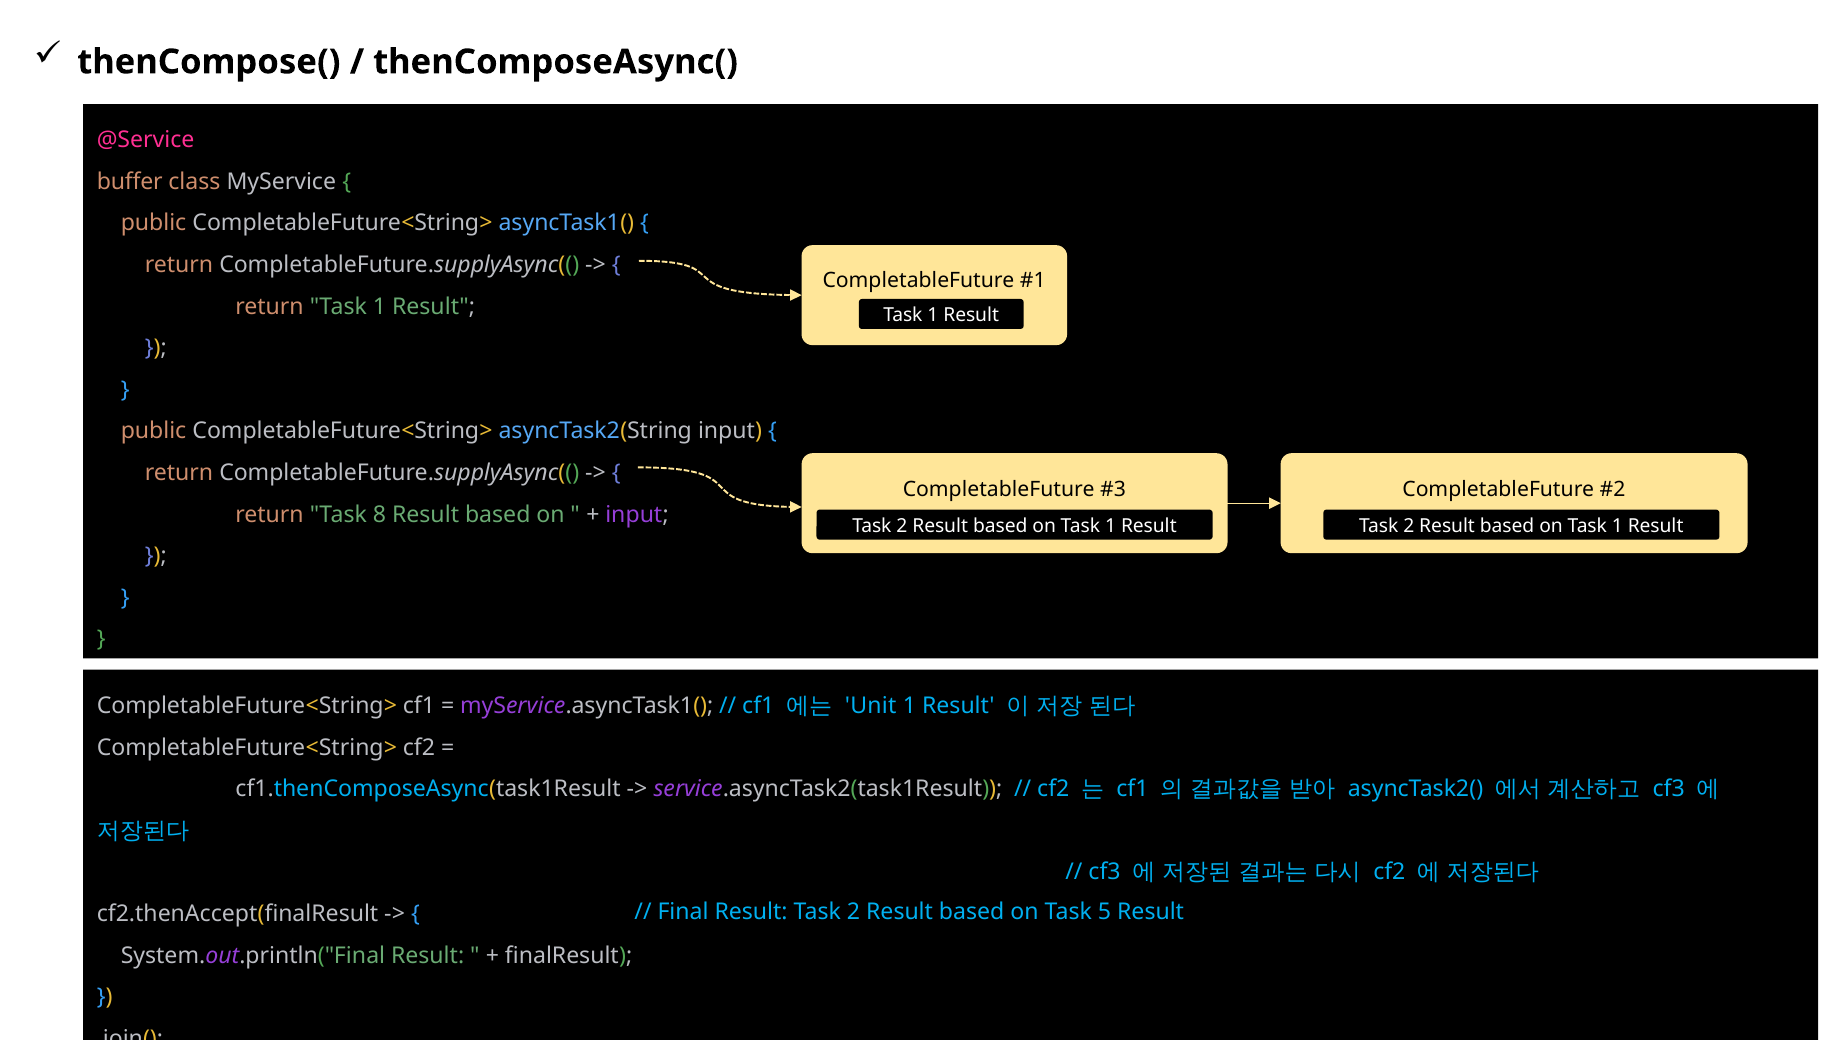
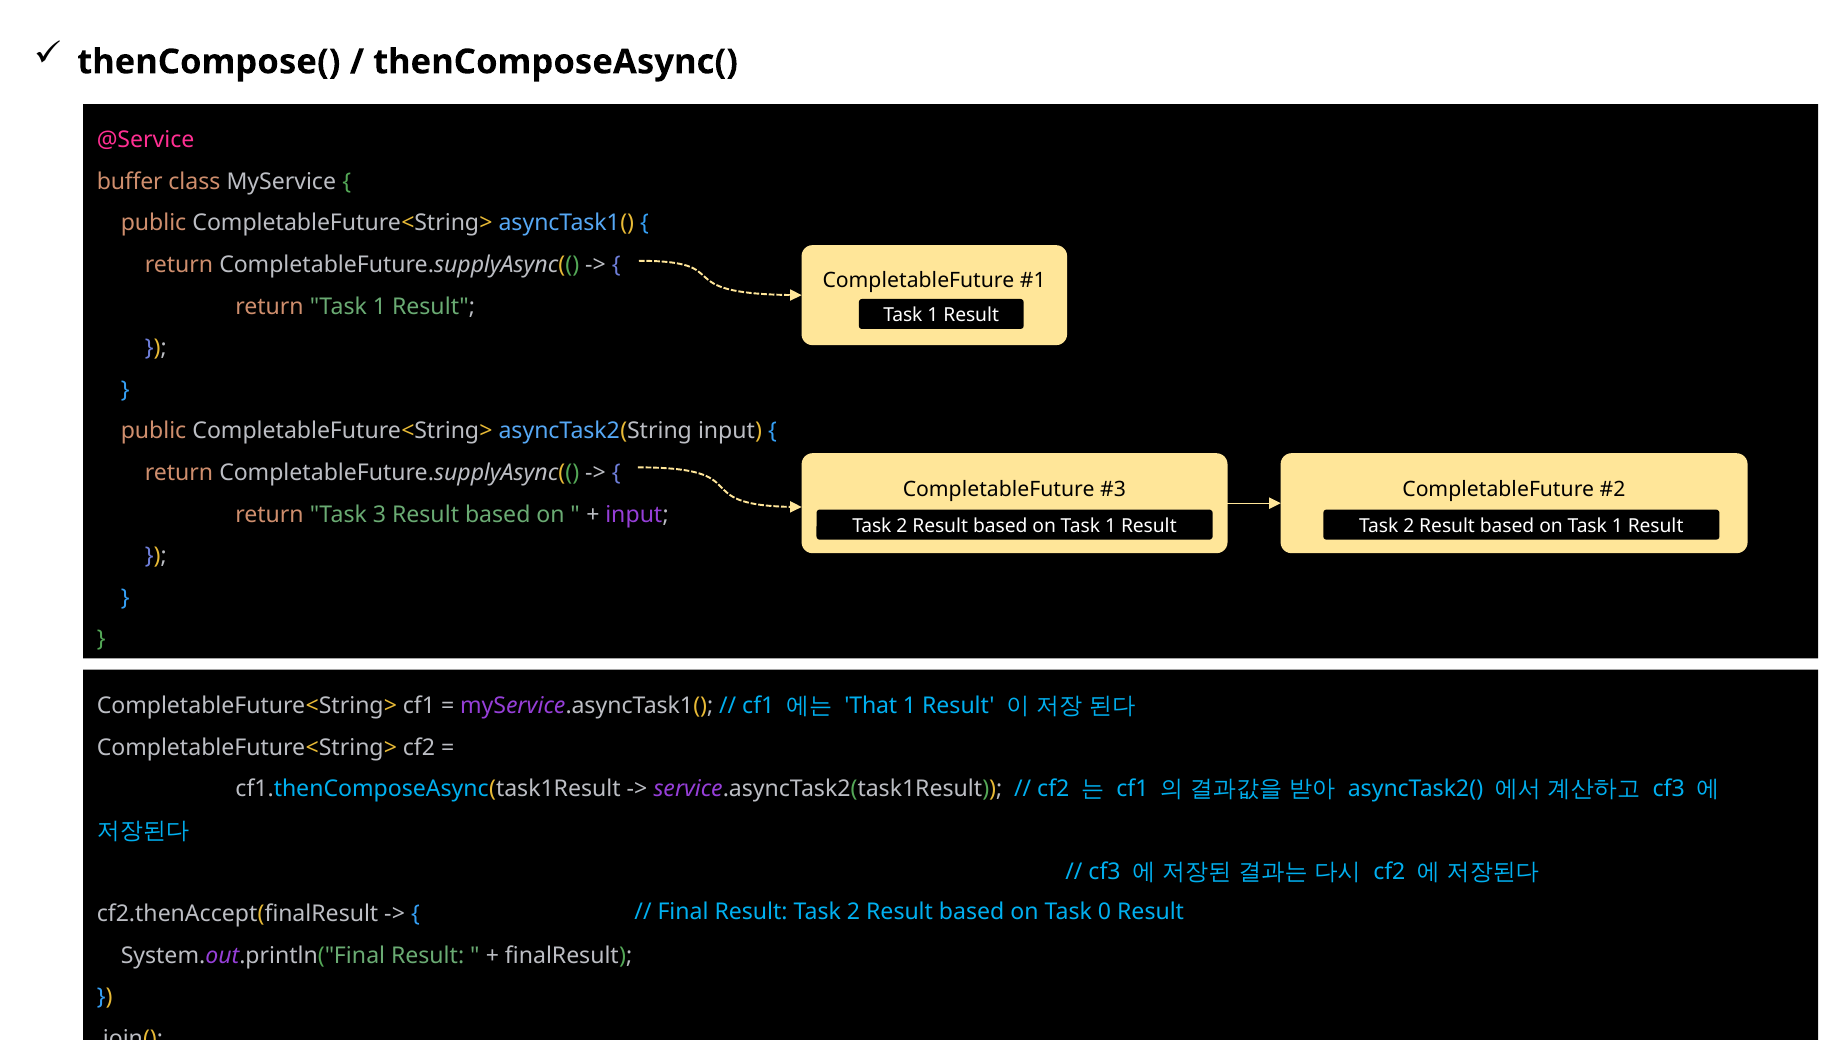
8: 8 -> 3
Unit: Unit -> That
5: 5 -> 0
